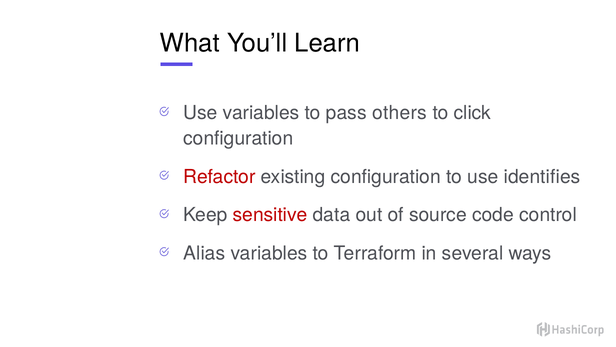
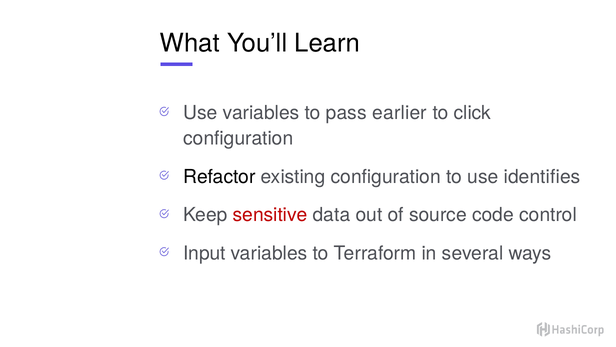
others: others -> earlier
Refactor colour: red -> black
Alias: Alias -> Input
